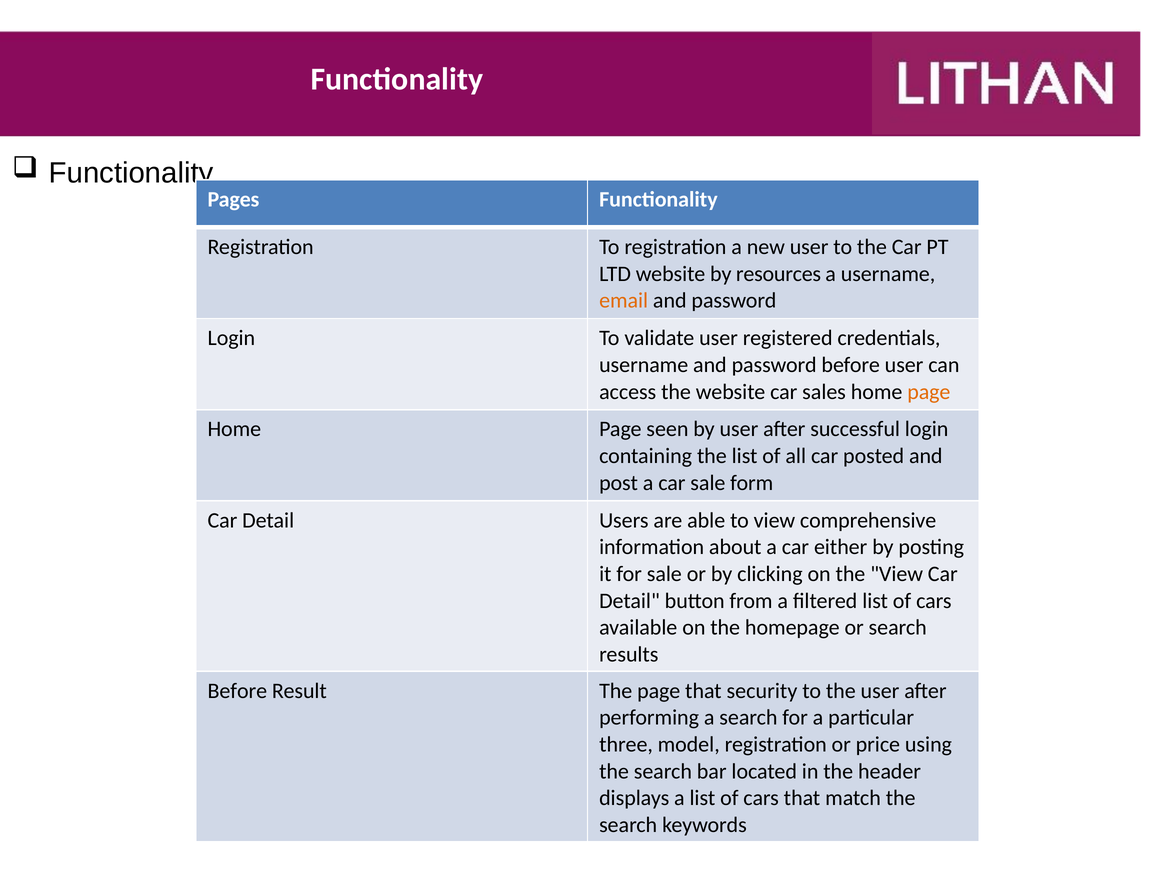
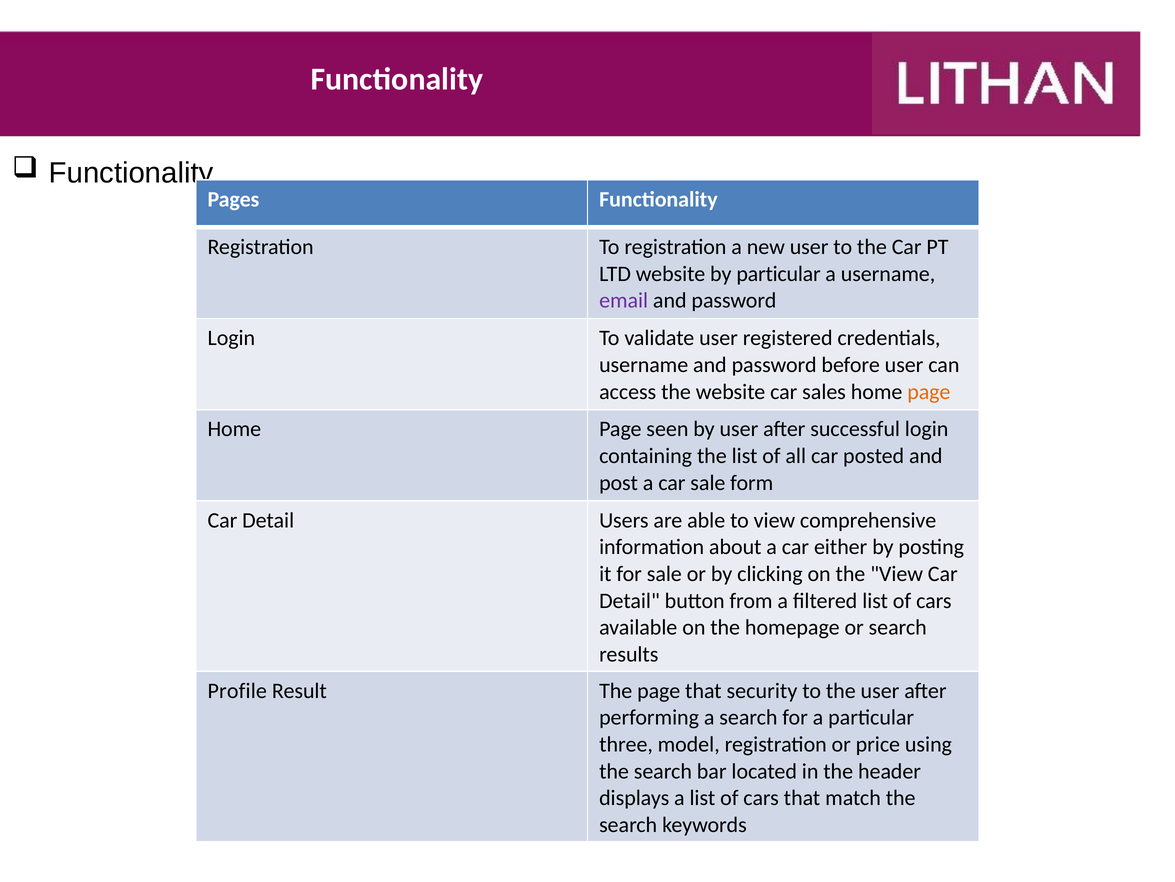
by resources: resources -> particular
email colour: orange -> purple
Before at (237, 690): Before -> Profile
